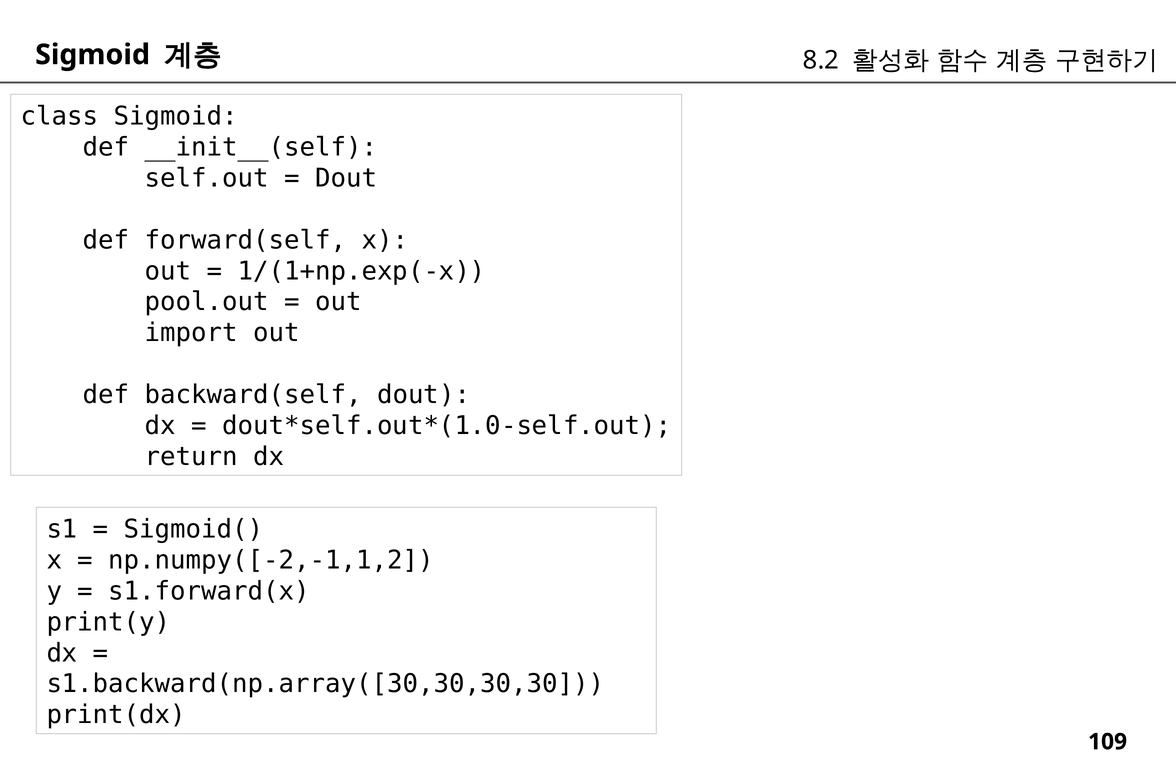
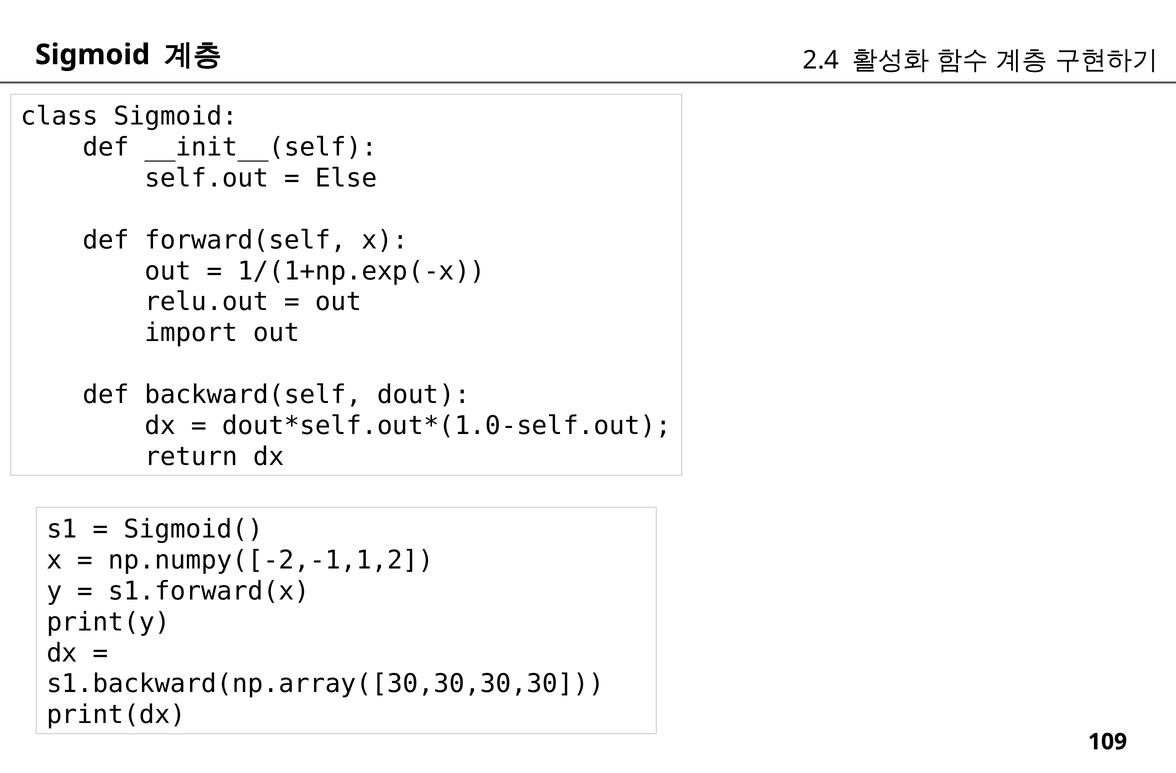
8.2: 8.2 -> 2.4
Dout at (346, 178): Dout -> Else
pool.out: pool.out -> relu.out
